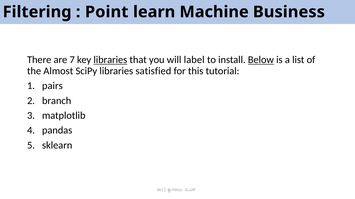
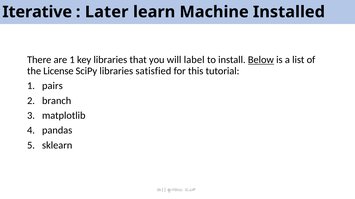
Filtering: Filtering -> Iterative
Point: Point -> Later
Business: Business -> Installed
are 7: 7 -> 1
libraries at (110, 60) underline: present -> none
Almost: Almost -> License
